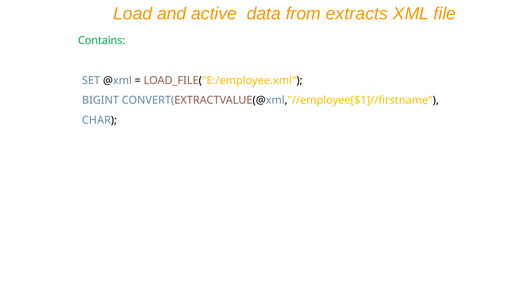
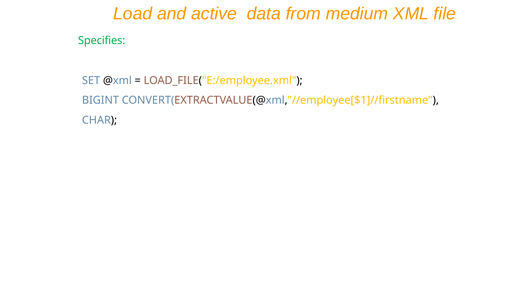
extracts: extracts -> medium
Contains: Contains -> Specifies
